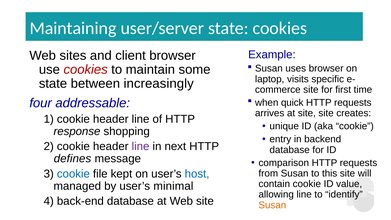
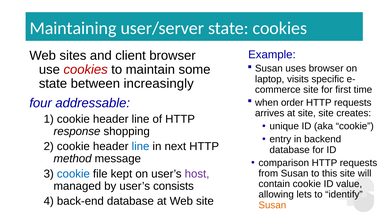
quick: quick -> order
line at (141, 146) colour: purple -> blue
defines: defines -> method
host colour: blue -> purple
minimal: minimal -> consists
allowing line: line -> lets
